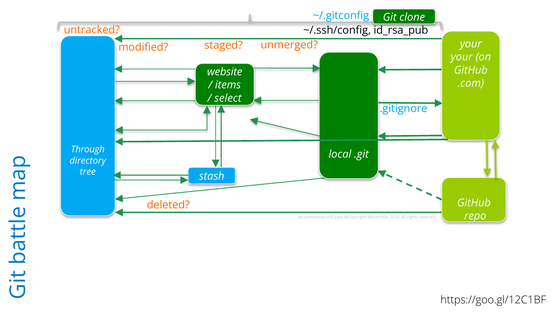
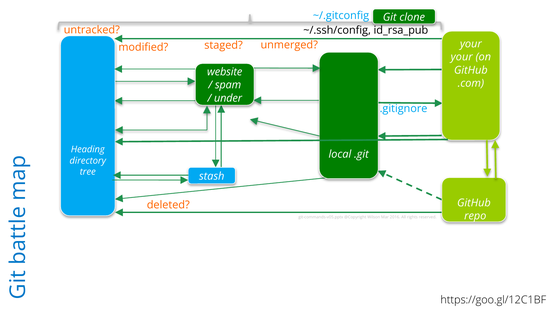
items: items -> spam
select: select -> under
Through: Through -> Heading
